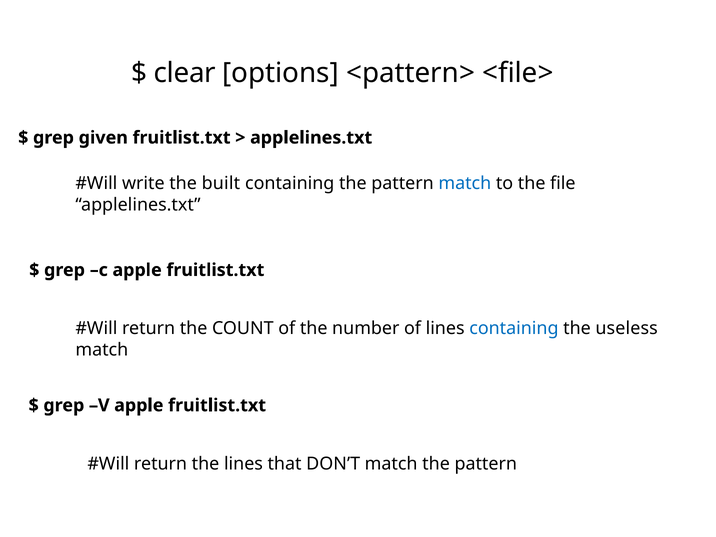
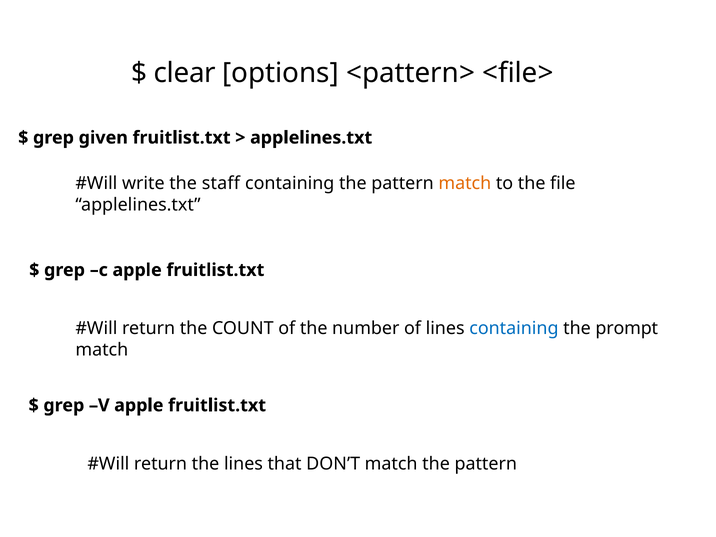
built: built -> staff
match at (465, 183) colour: blue -> orange
useless: useless -> prompt
